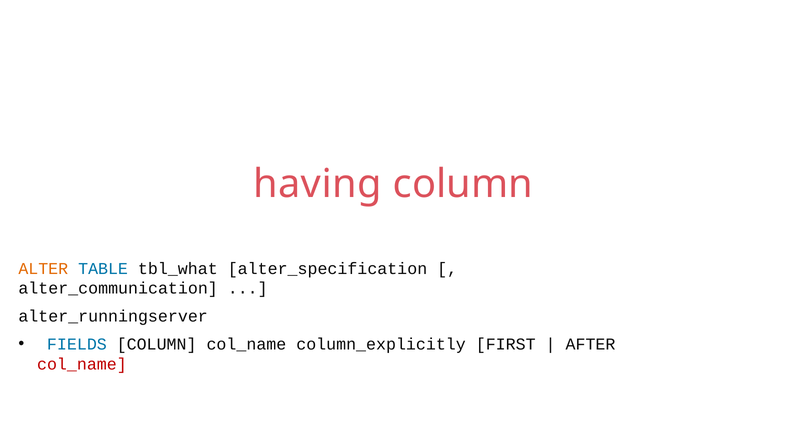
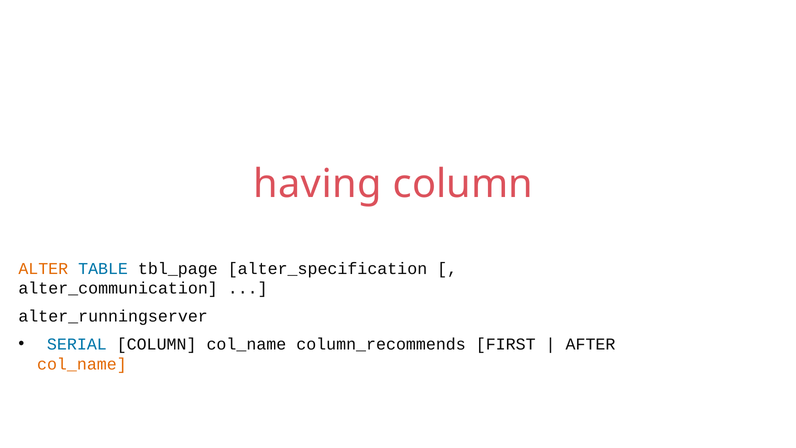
tbl_what: tbl_what -> tbl_page
FIELDS: FIELDS -> SERIAL
column_explicitly: column_explicitly -> column_recommends
col_name at (82, 364) colour: red -> orange
